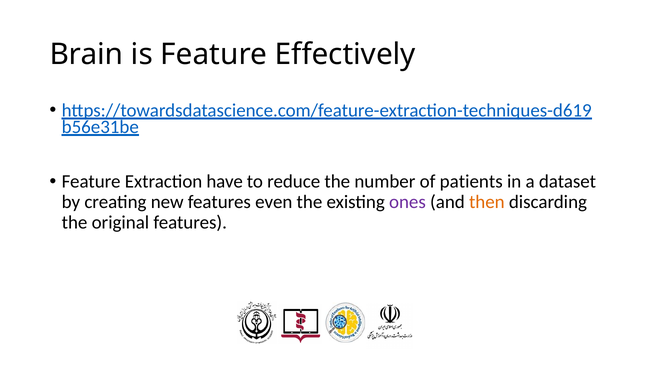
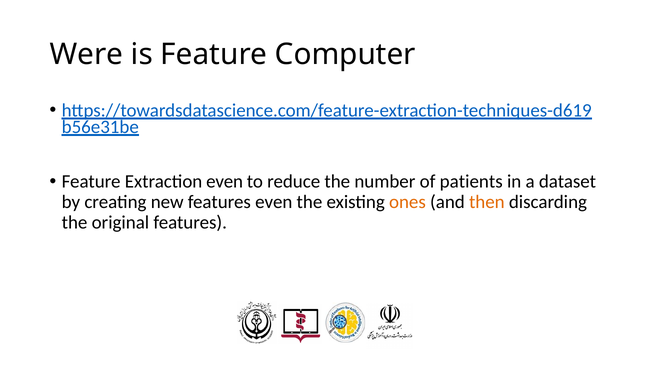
Brain: Brain -> Were
Effectively: Effectively -> Computer
Extraction have: have -> even
ones colour: purple -> orange
